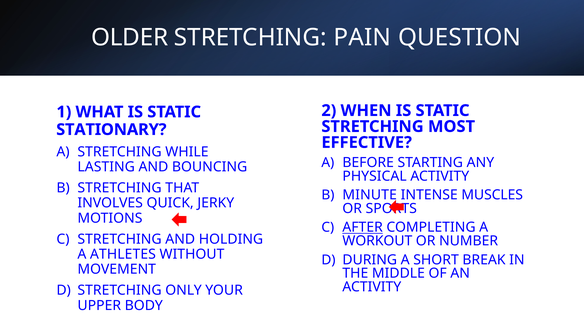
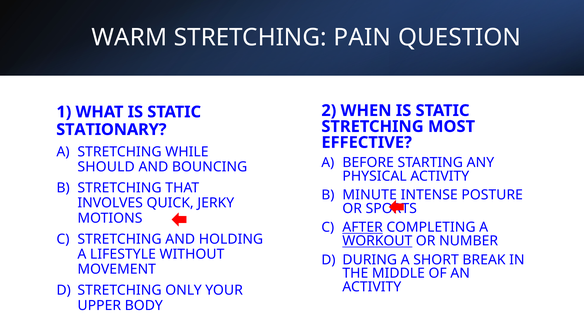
OLDER: OLDER -> WARM
LASTING: LASTING -> SHOULD
MUSCLES: MUSCLES -> POSTURE
WORKOUT underline: none -> present
ATHLETES: ATHLETES -> LIFESTYLE
